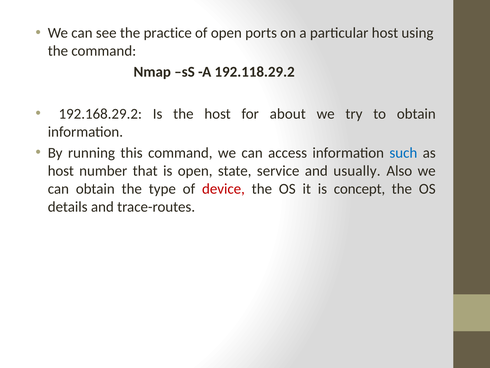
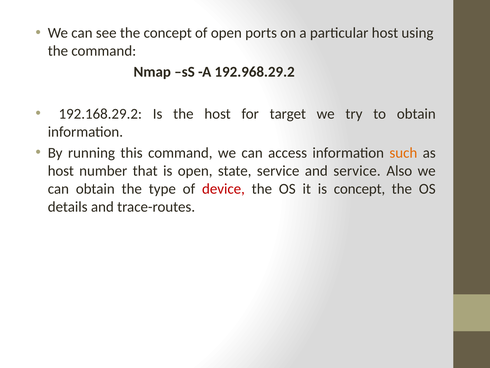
the practice: practice -> concept
192.118.29.2: 192.118.29.2 -> 192.968.29.2
about: about -> target
such colour: blue -> orange
and usually: usually -> service
